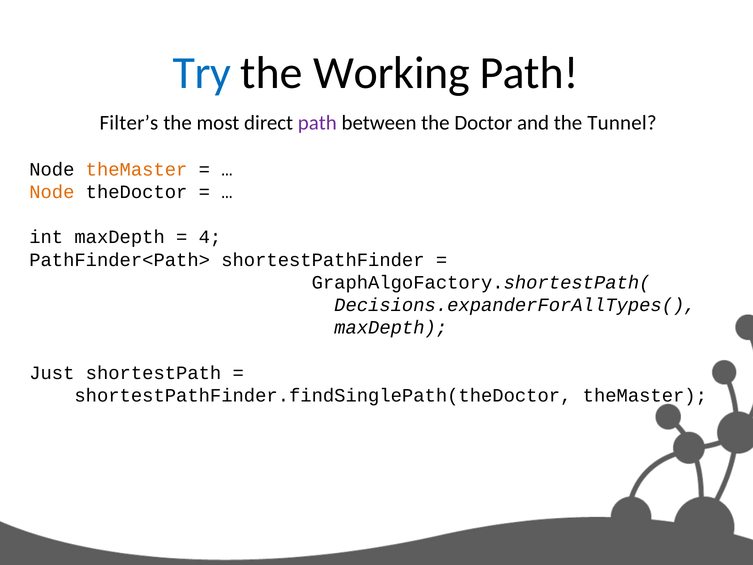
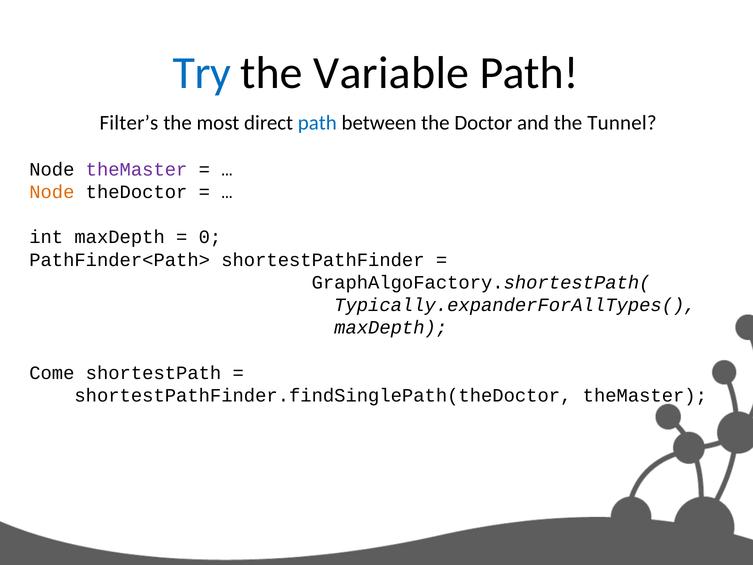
Working: Working -> Variable
path at (317, 123) colour: purple -> blue
theMaster at (137, 169) colour: orange -> purple
4: 4 -> 0
Decisions.expanderForAllTypes(: Decisions.expanderForAllTypes( -> Typically.expanderForAllTypes(
Just: Just -> Come
